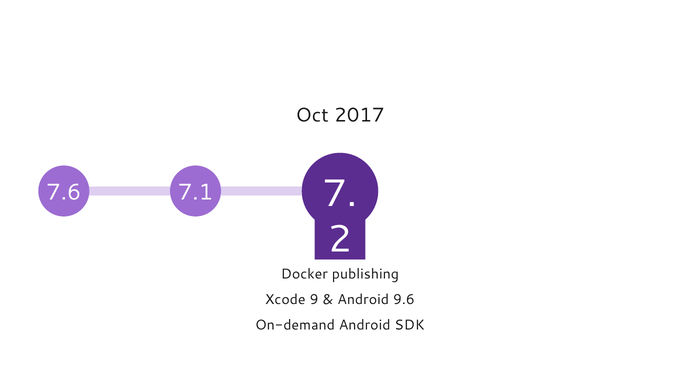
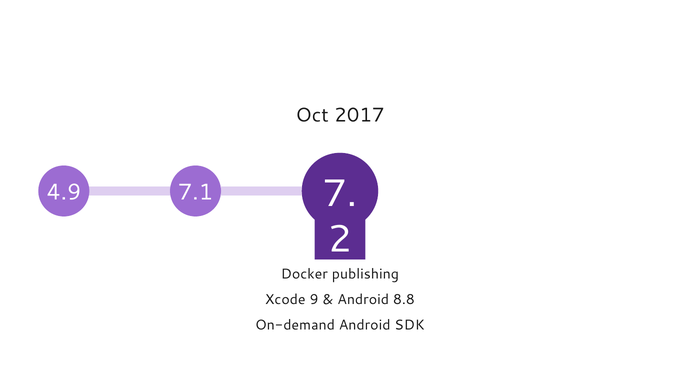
7.6: 7.6 -> 4.9
9.6: 9.6 -> 8.8
